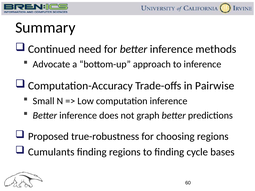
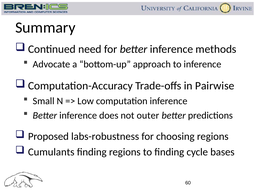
graph: graph -> outer
true-robustness: true-robustness -> labs-robustness
